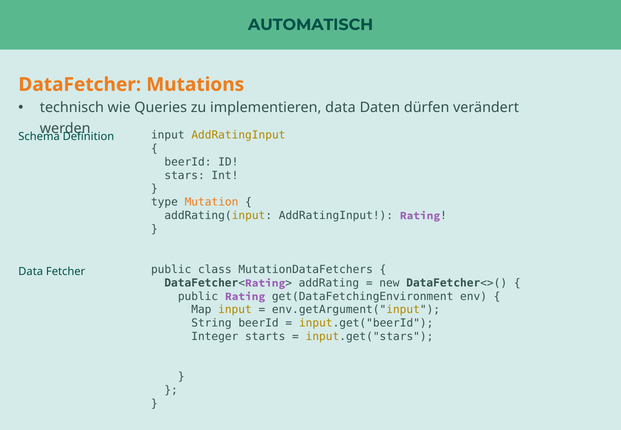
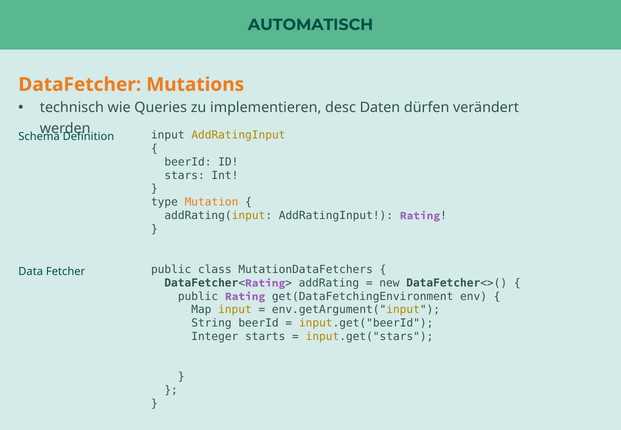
implementieren data: data -> desc
